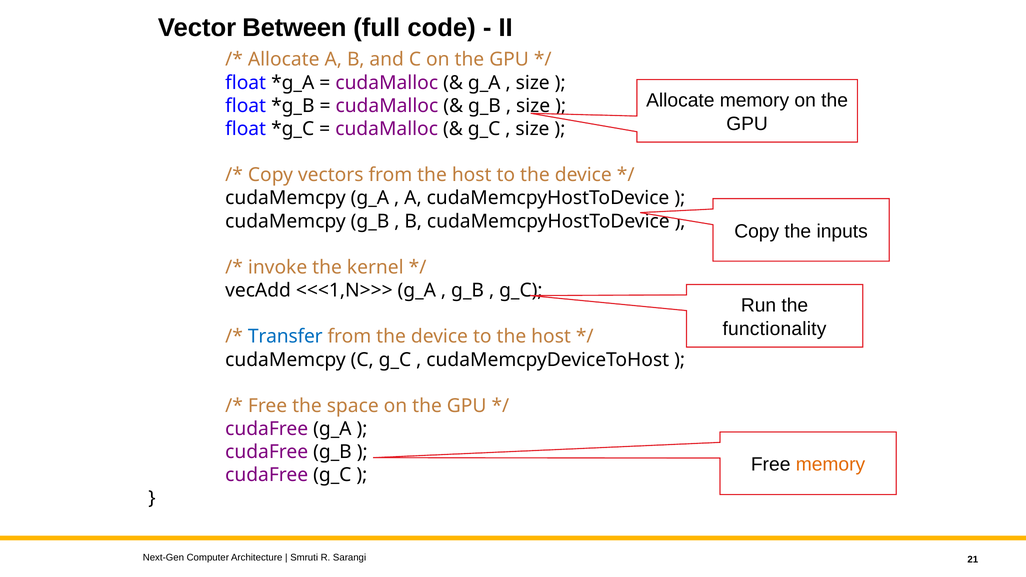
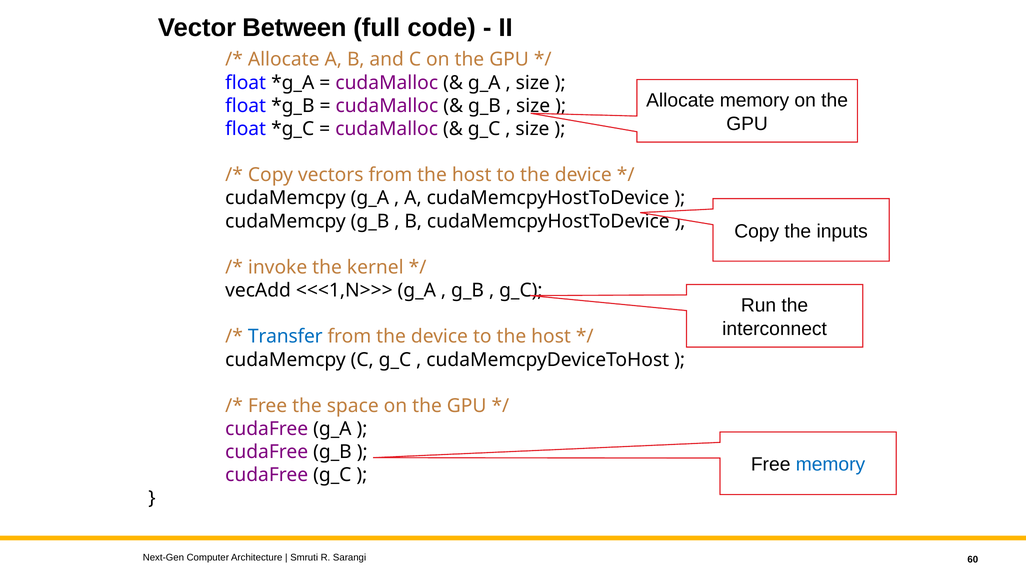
functionality: functionality -> interconnect
memory at (830, 465) colour: orange -> blue
21: 21 -> 60
